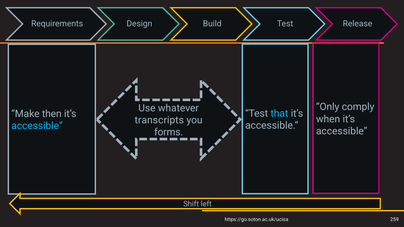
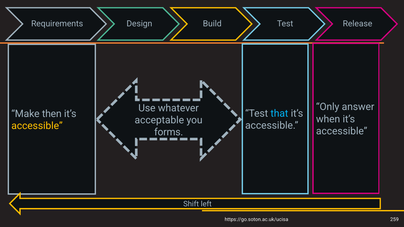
comply: comply -> answer
transcripts: transcripts -> acceptable
accessible at (37, 126) colour: light blue -> yellow
